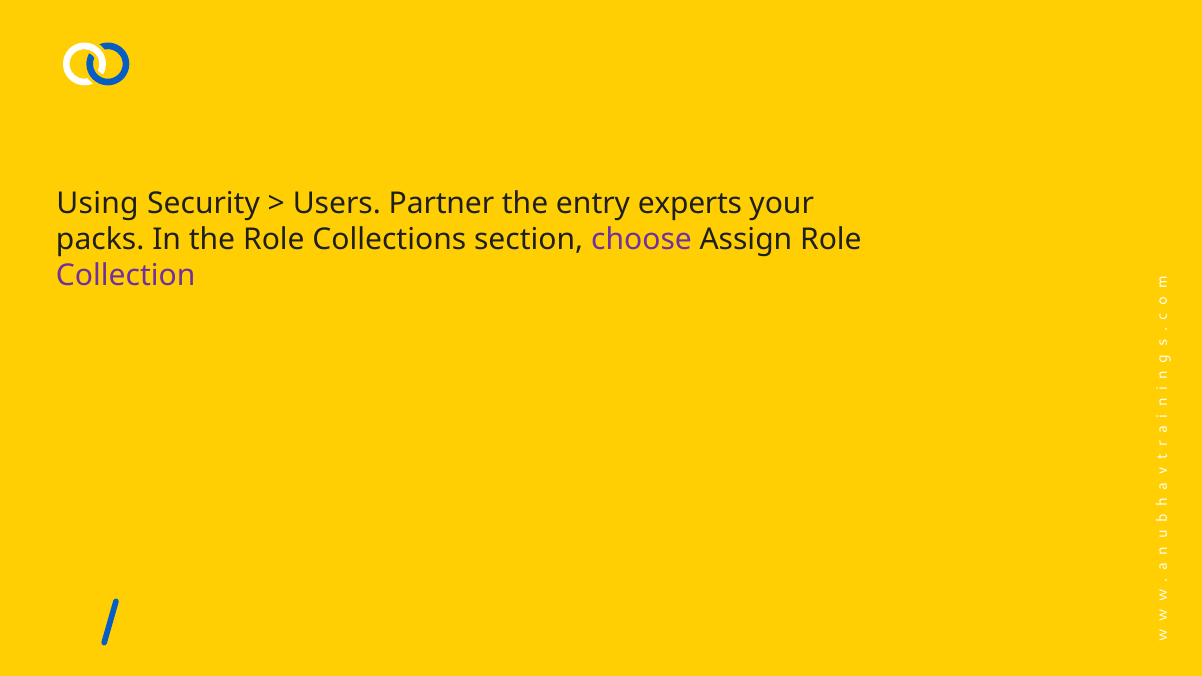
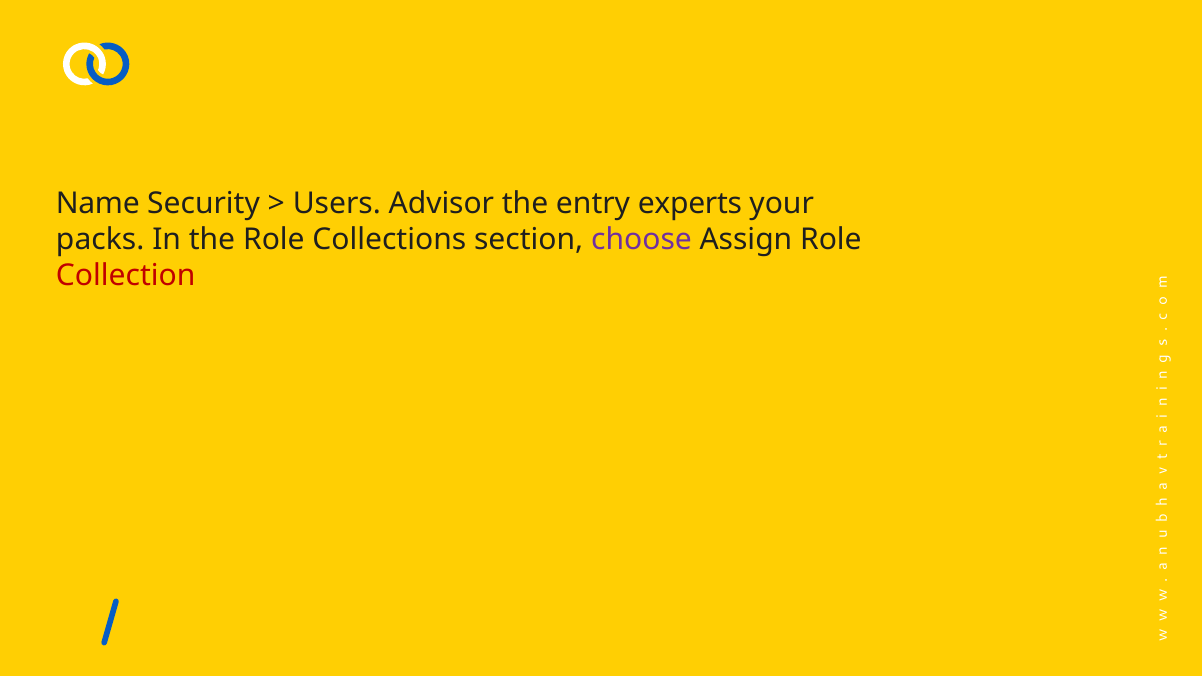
Using: Using -> Name
Partner: Partner -> Advisor
Collection colour: purple -> red
